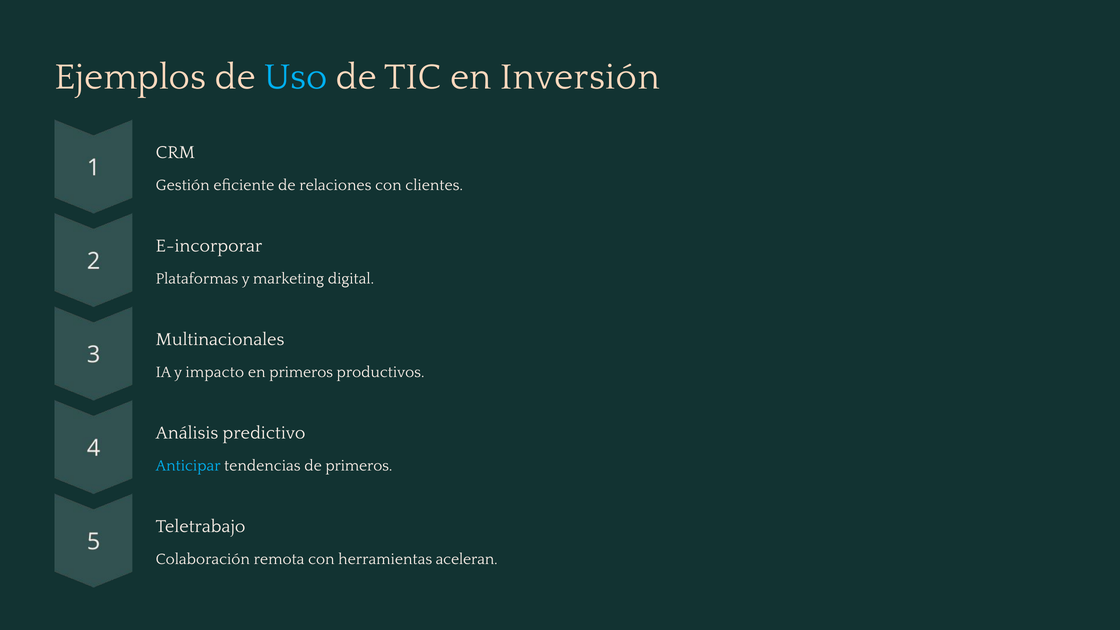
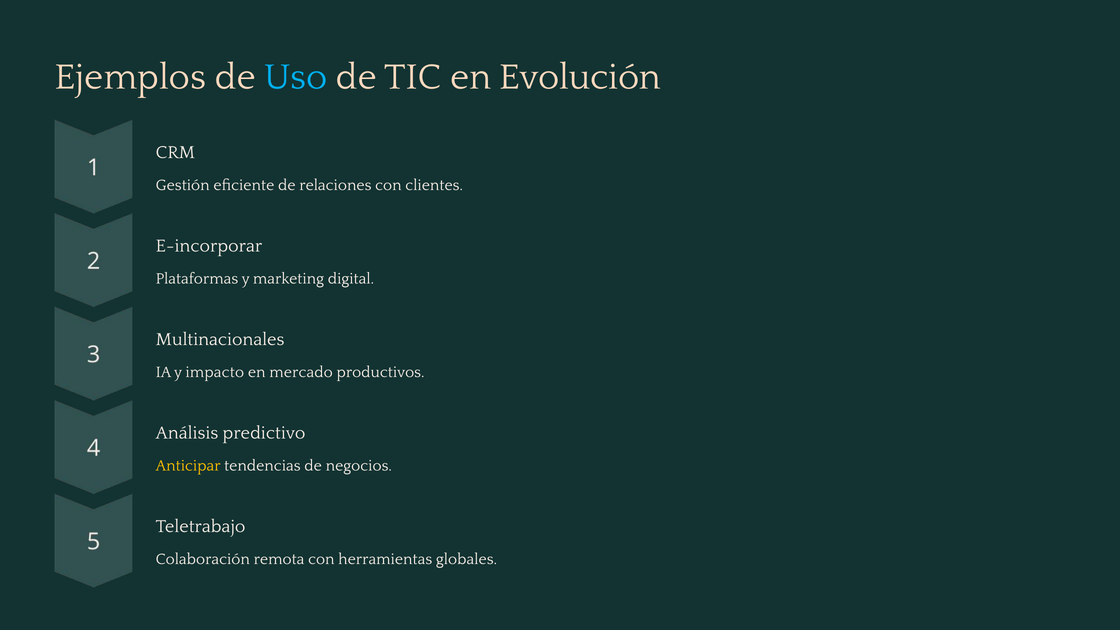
Inversión: Inversión -> Evolución
en primeros: primeros -> mercado
Anticipar colour: light blue -> yellow
de primeros: primeros -> negocios
aceleran: aceleran -> globales
